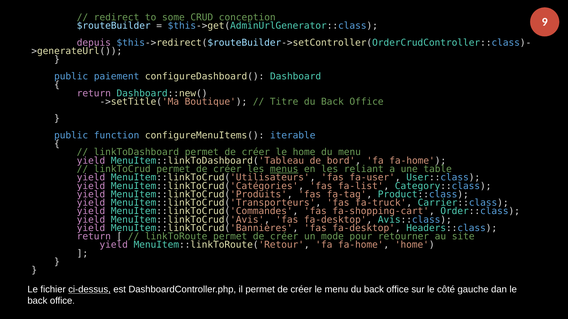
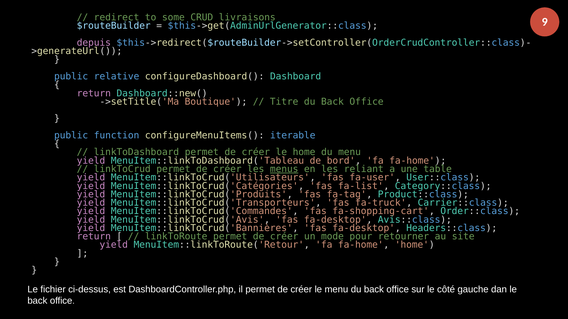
conception: conception -> livraisons
paiement: paiement -> relative
ci-dessus underline: present -> none
